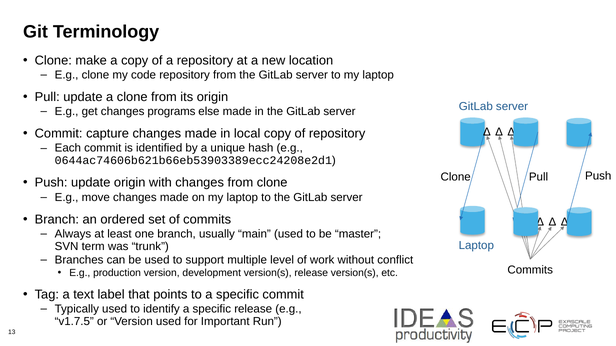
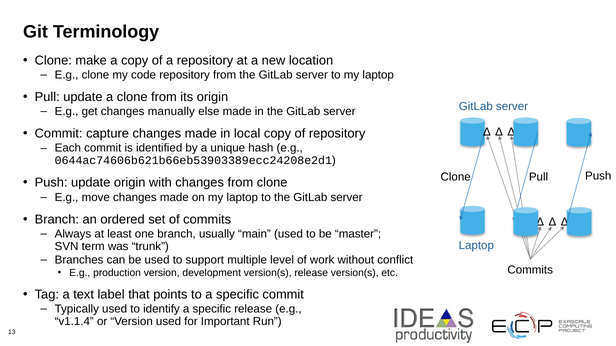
programs: programs -> manually
v1.7.5: v1.7.5 -> v1.1.4
